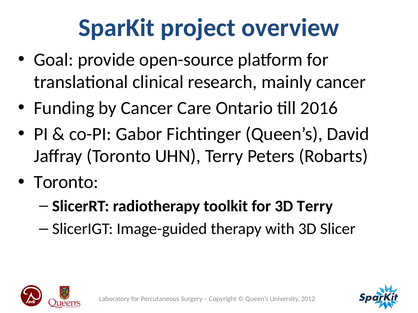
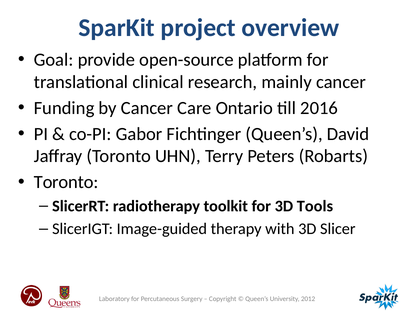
3D Terry: Terry -> Tools
